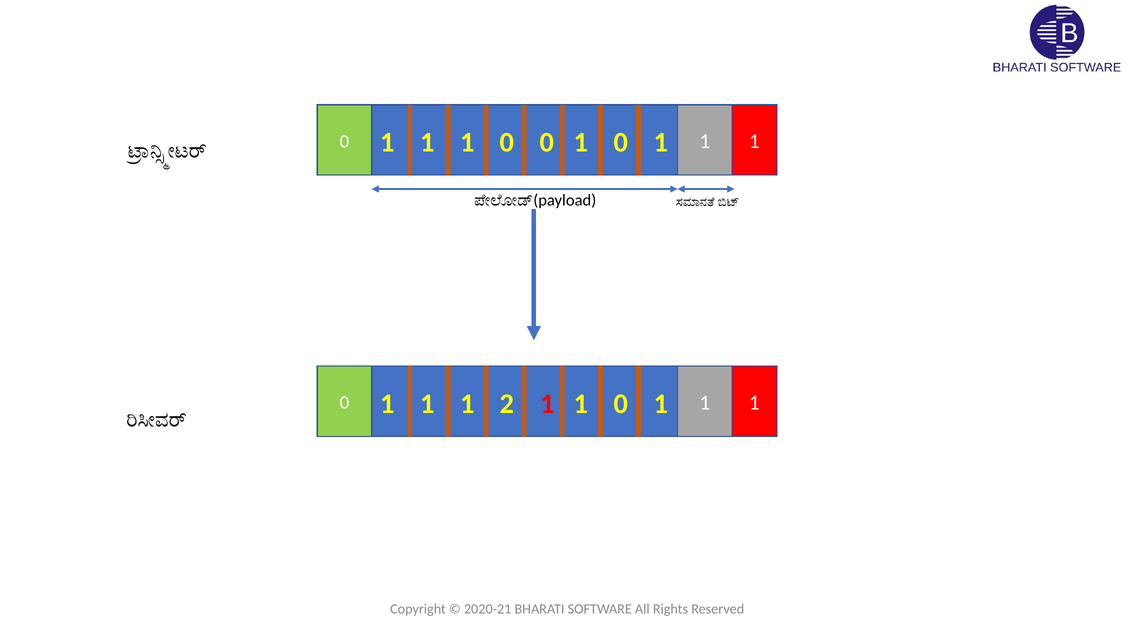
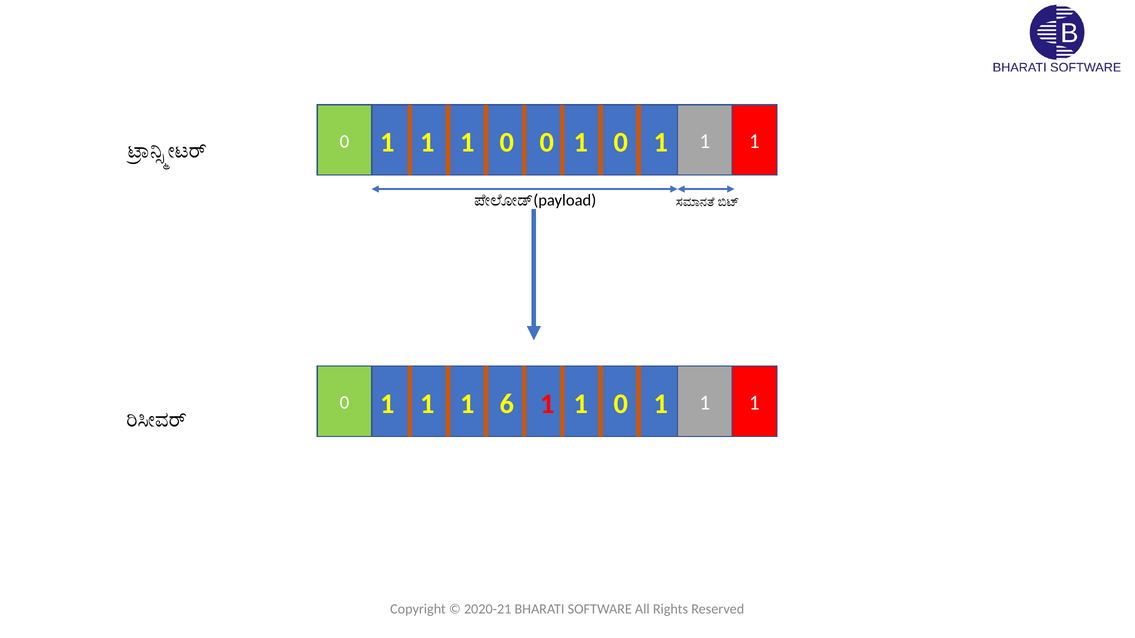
2: 2 -> 6
